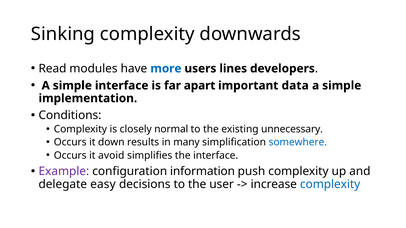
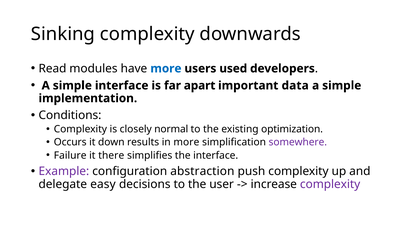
lines: lines -> used
unnecessary: unnecessary -> optimization
in many: many -> more
somewhere colour: blue -> purple
Occurs at (70, 156): Occurs -> Failure
avoid: avoid -> there
information: information -> abstraction
complexity at (330, 184) colour: blue -> purple
